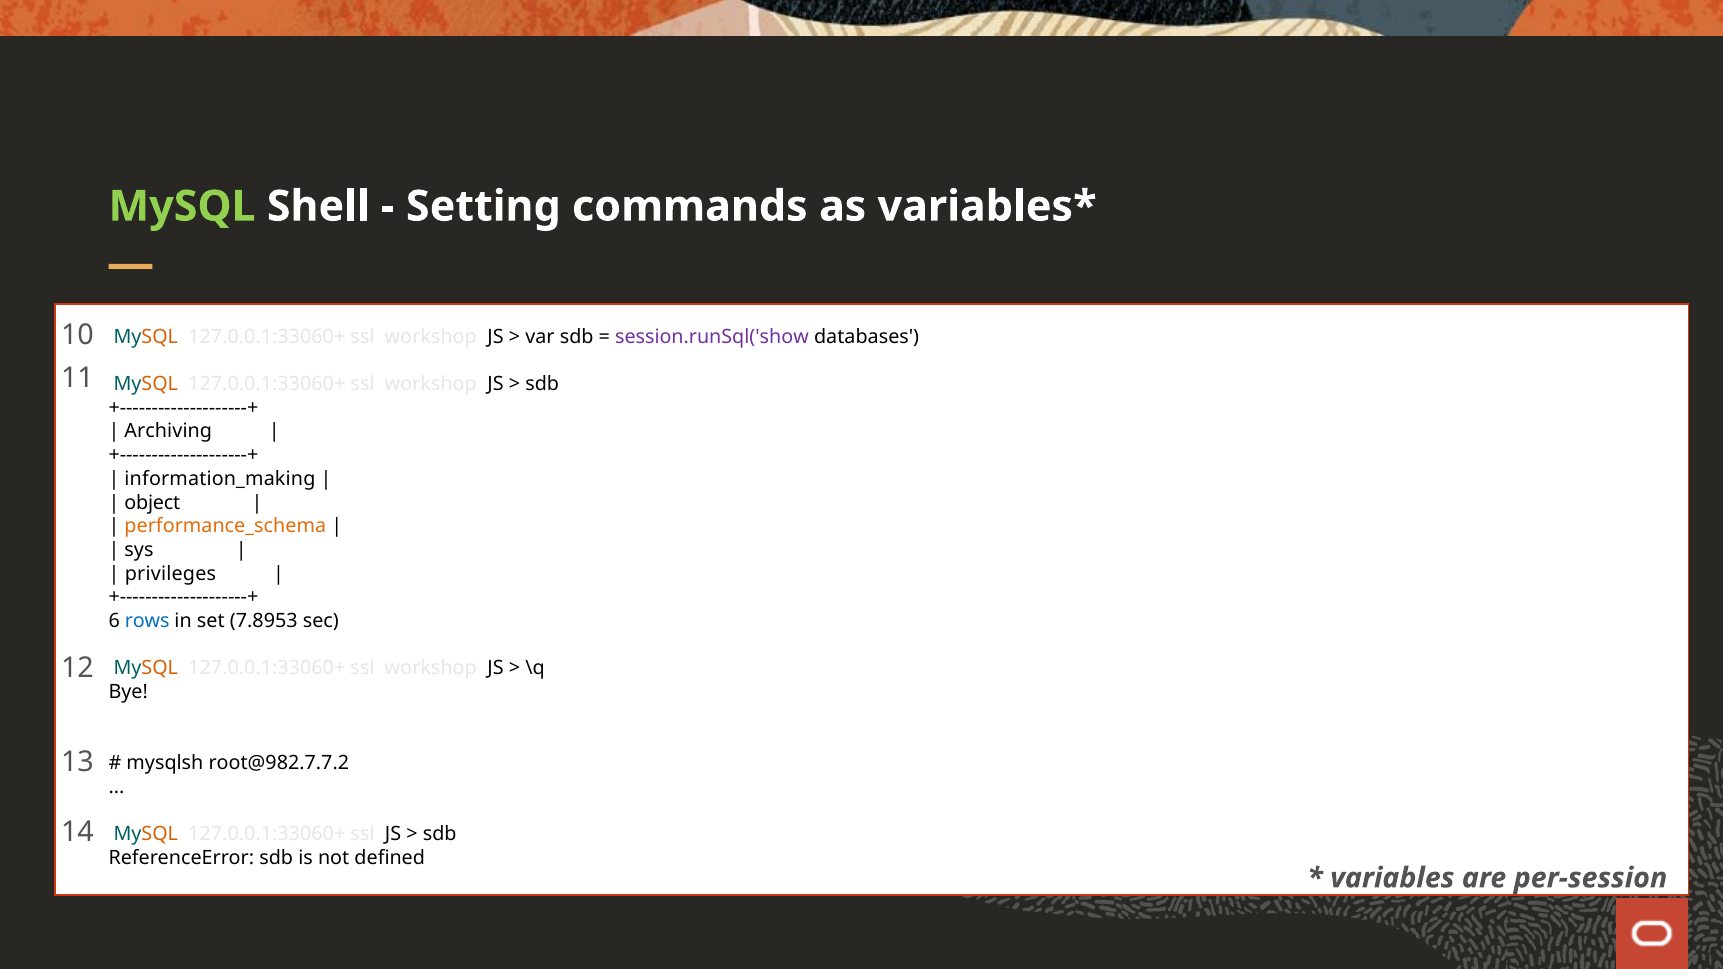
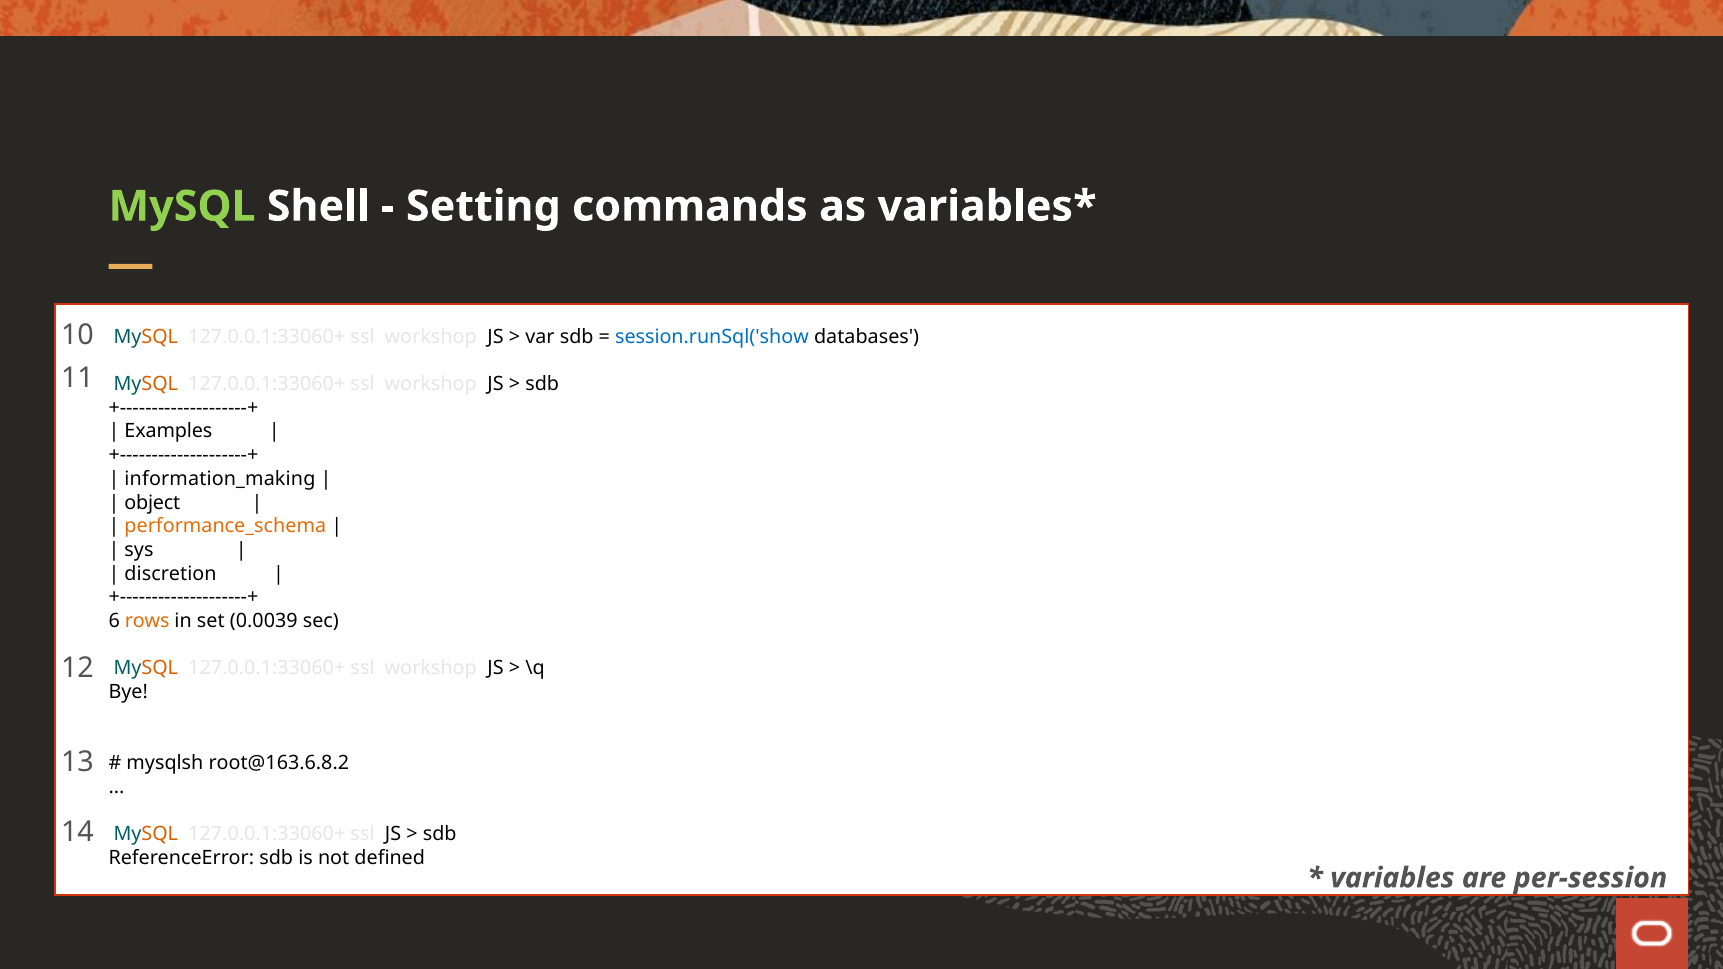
session.runSql('show colour: purple -> blue
Archiving: Archiving -> Examples
privileges: privileges -> discretion
rows colour: blue -> orange
7.8953: 7.8953 -> 0.0039
root@982.7.7.2: root@982.7.7.2 -> root@163.6.8.2
